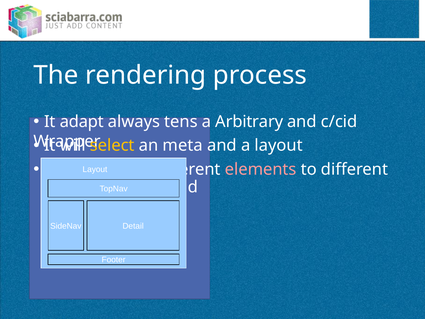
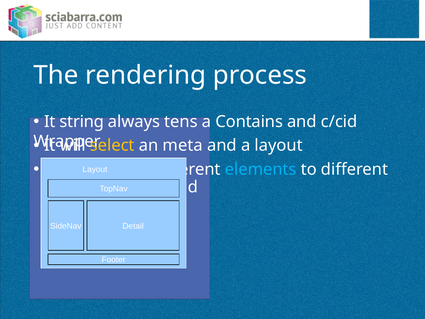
adapt: adapt -> string
Arbitrary: Arbitrary -> Contains
elements colour: pink -> light blue
